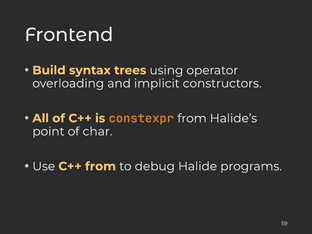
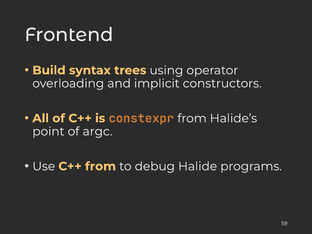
char: char -> argc
